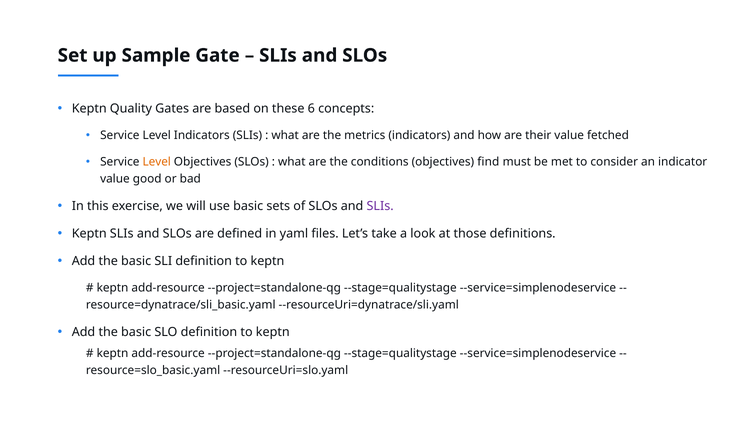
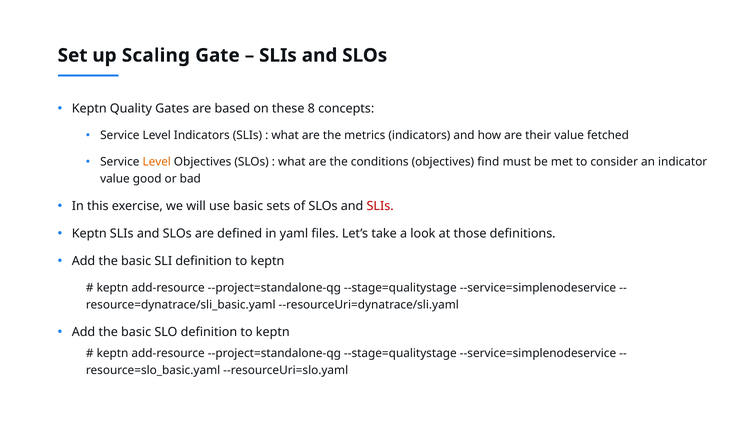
Sample: Sample -> Scaling
6: 6 -> 8
SLIs at (380, 206) colour: purple -> red
